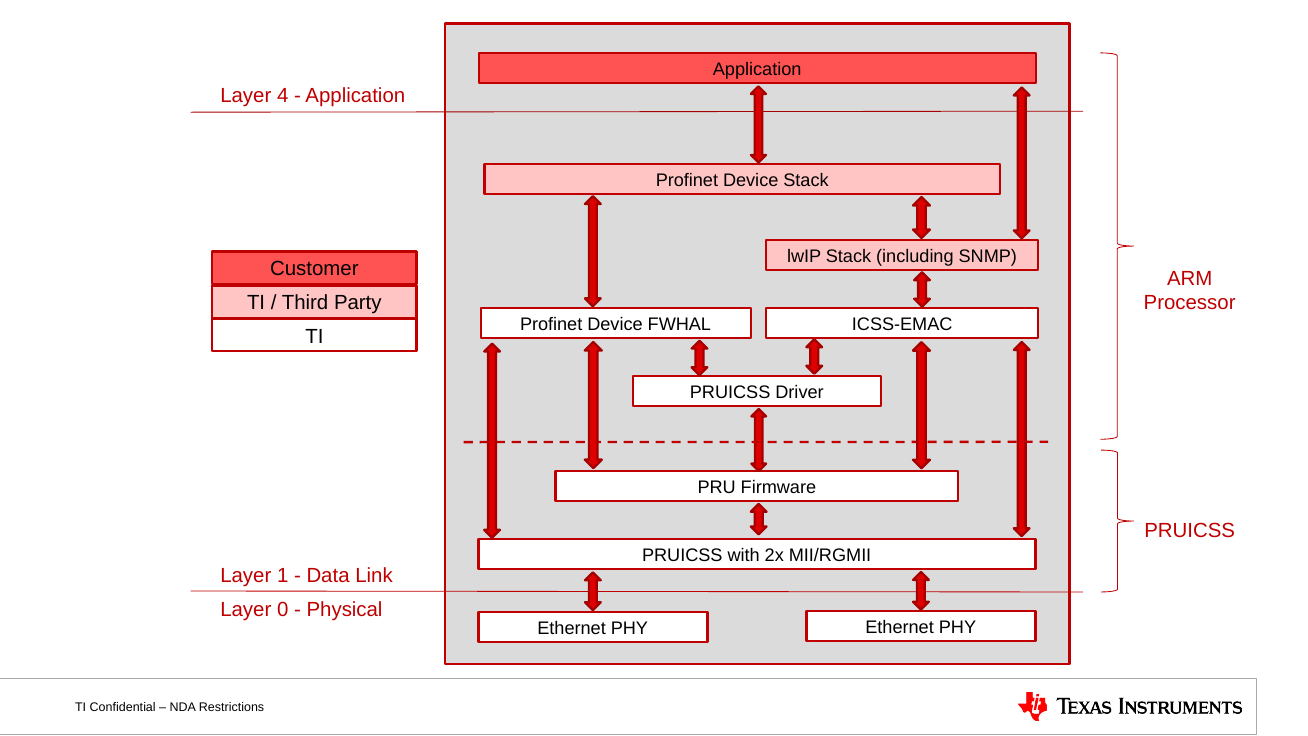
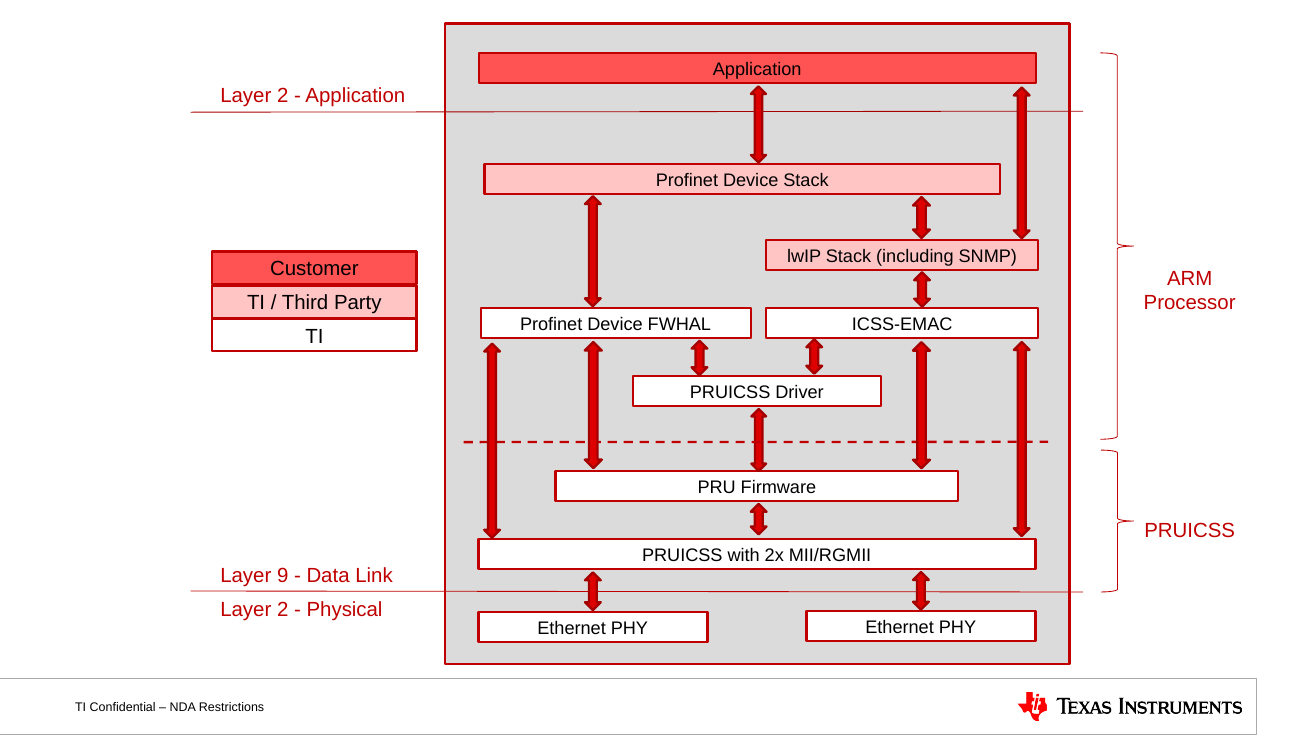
4 at (283, 96): 4 -> 2
1: 1 -> 9
0 at (283, 610): 0 -> 2
